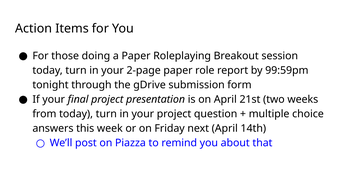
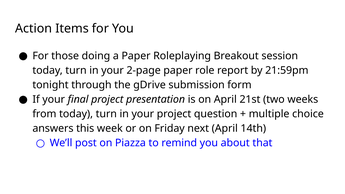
99:59pm: 99:59pm -> 21:59pm
